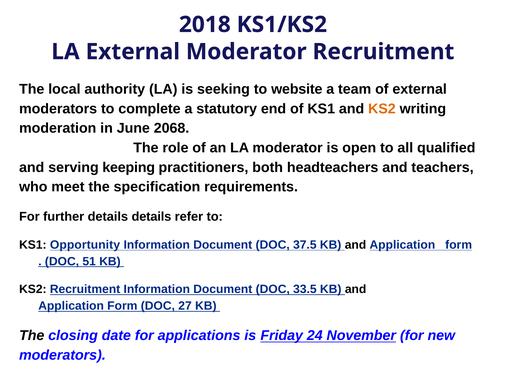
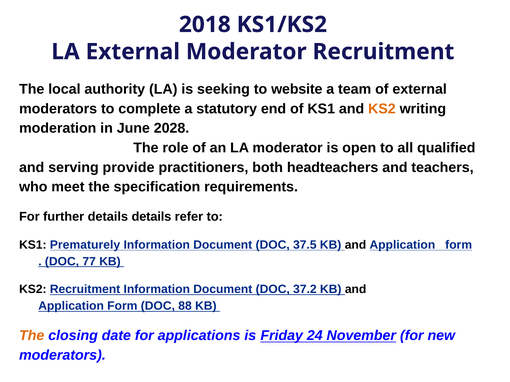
2068: 2068 -> 2028
keeping: keeping -> provide
Opportunity: Opportunity -> Prematurely
51: 51 -> 77
33.5: 33.5 -> 37.2
27: 27 -> 88
The at (32, 336) colour: black -> orange
